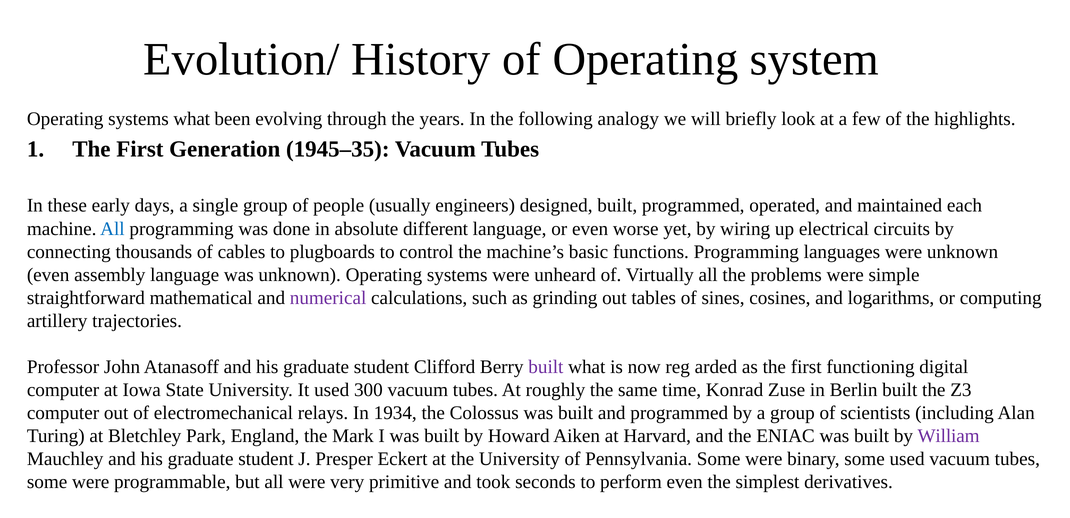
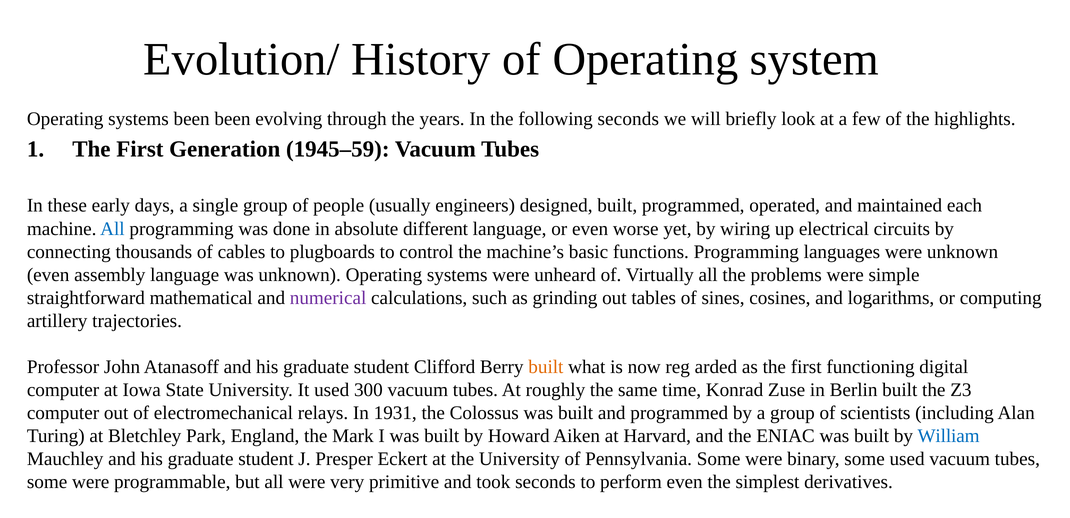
systems what: what -> been
following analogy: analogy -> seconds
1945–35: 1945–35 -> 1945–59
built at (546, 367) colour: purple -> orange
1934: 1934 -> 1931
William colour: purple -> blue
